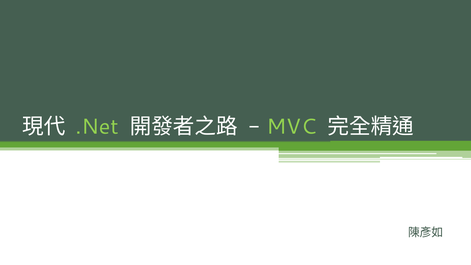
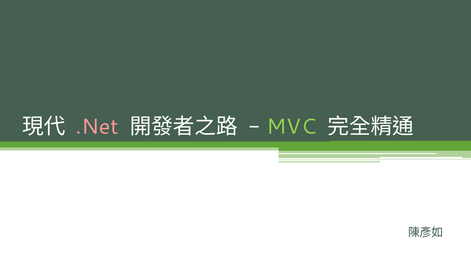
.Net colour: light green -> pink
